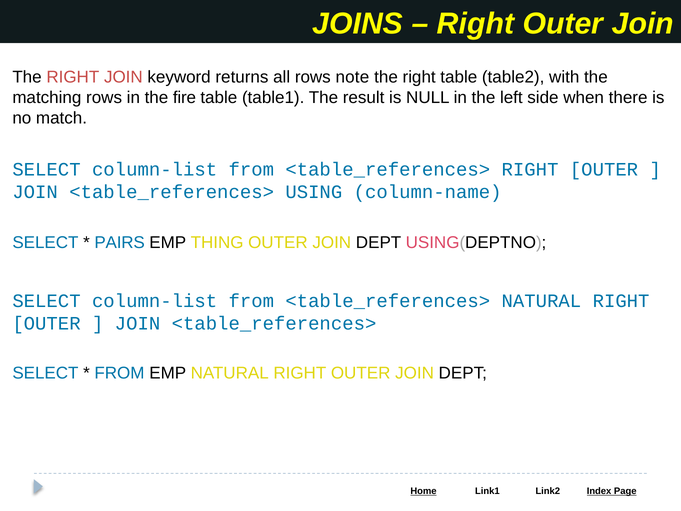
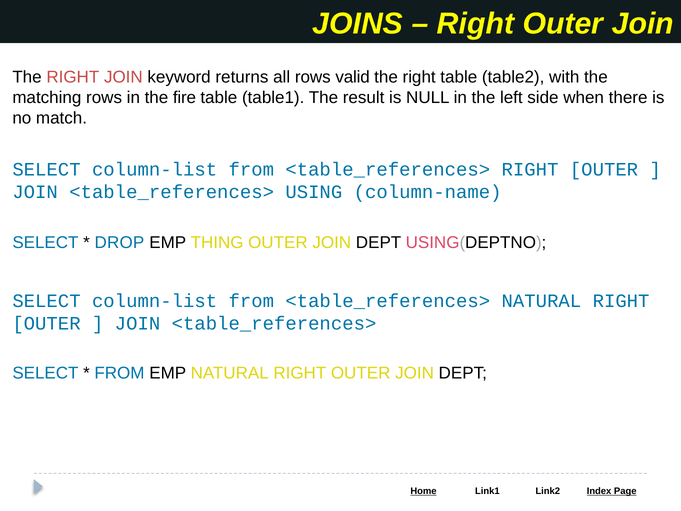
note: note -> valid
PAIRS: PAIRS -> DROP
